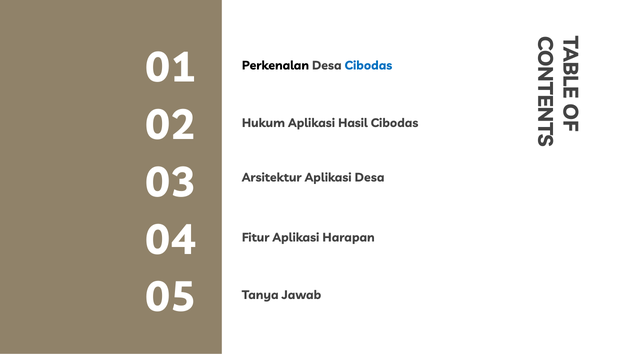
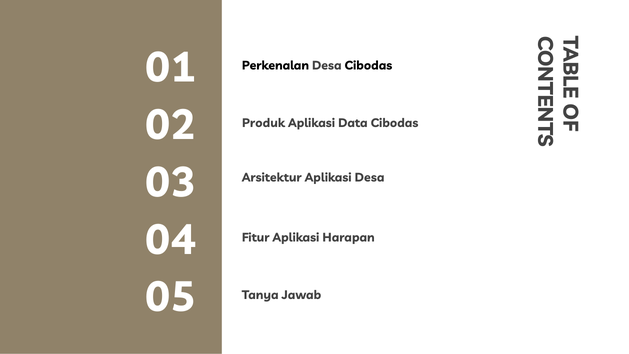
Cibodas at (368, 66) colour: blue -> black
Hukum: Hukum -> Produk
Hasil: Hasil -> Data
